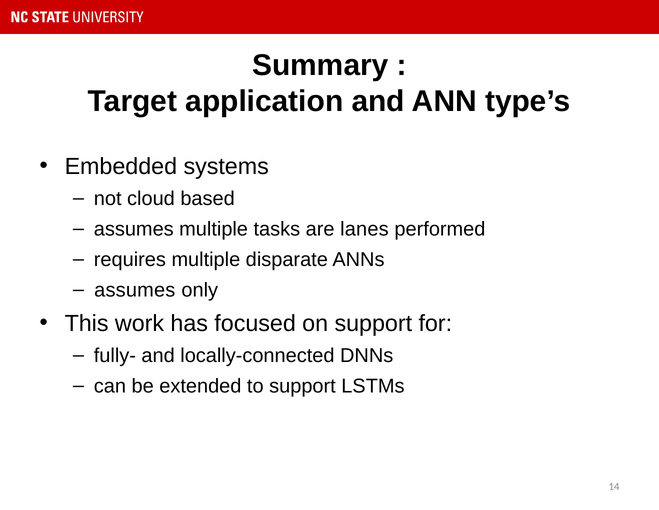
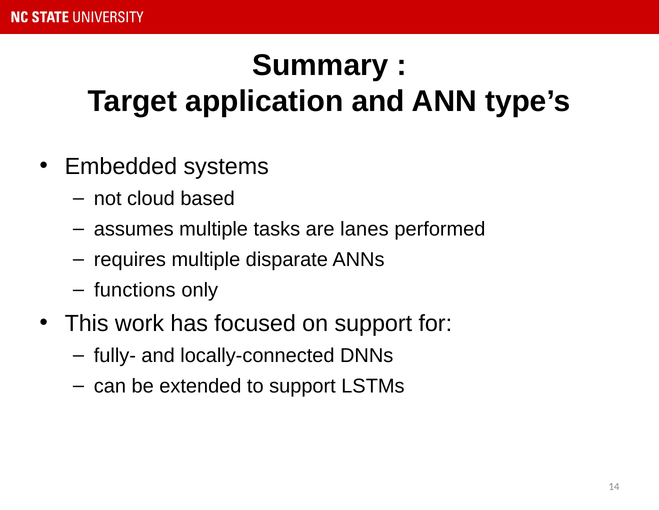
assumes at (135, 290): assumes -> functions
